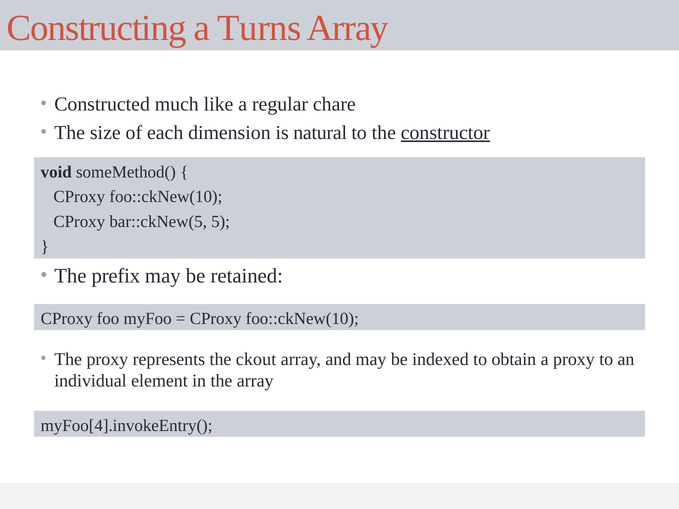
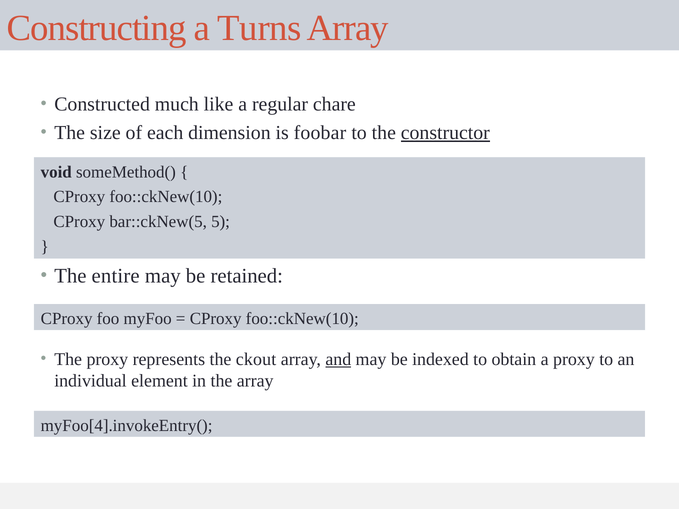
natural: natural -> foobar
prefix: prefix -> entire
and underline: none -> present
